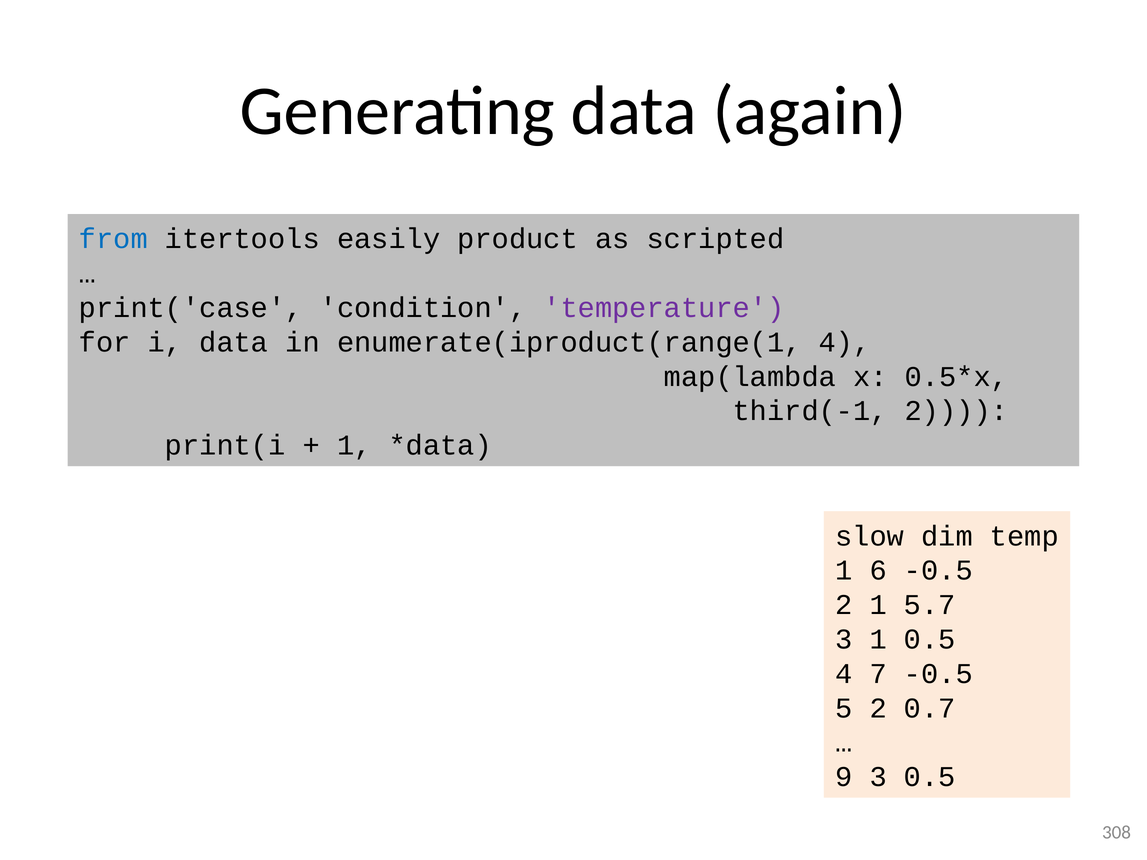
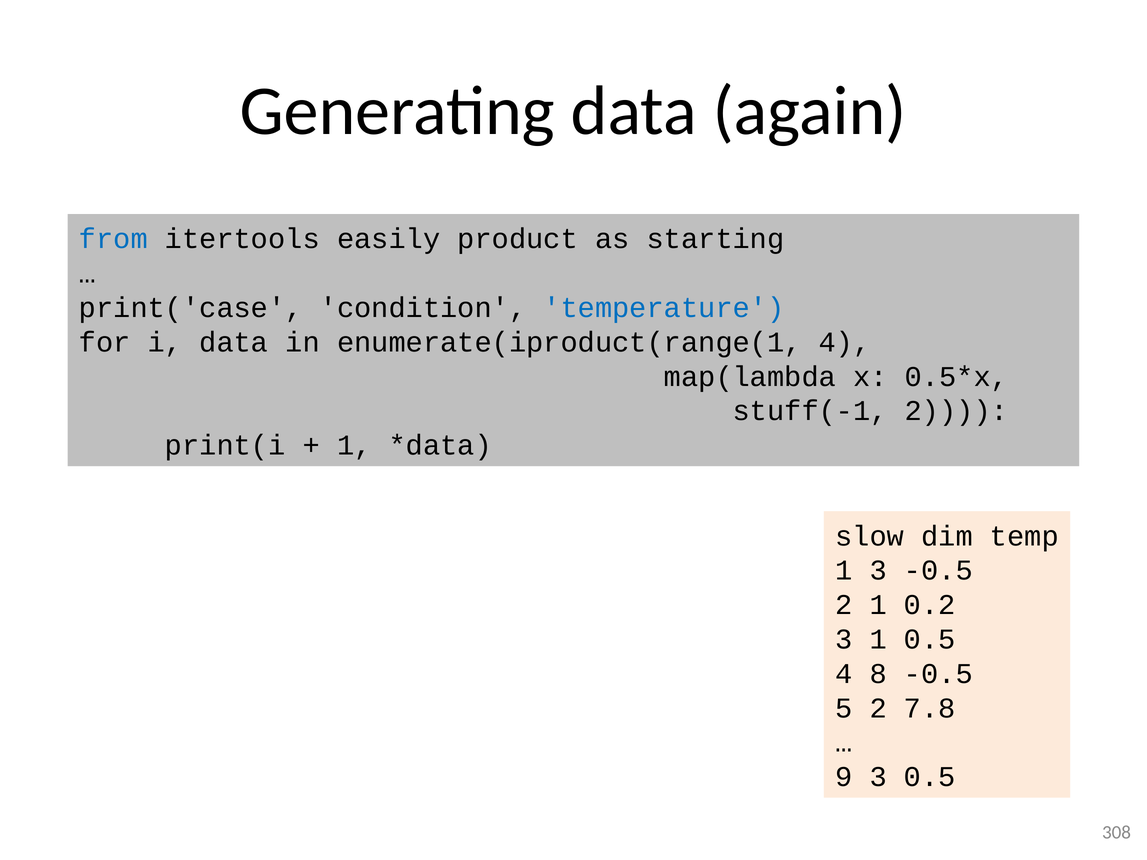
scripted: scripted -> starting
temperature colour: purple -> blue
third(-1: third(-1 -> stuff(-1
1 6: 6 -> 3
5.7: 5.7 -> 0.2
7: 7 -> 8
0.7: 0.7 -> 7.8
